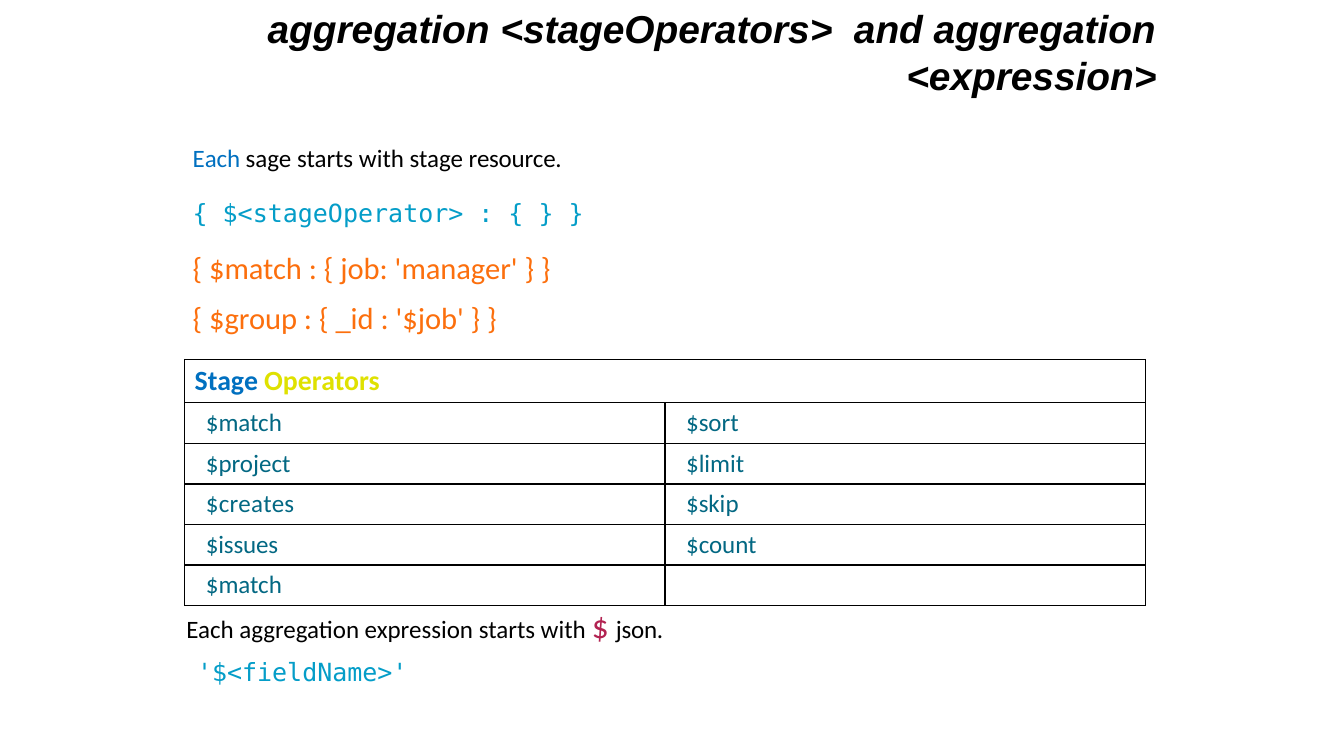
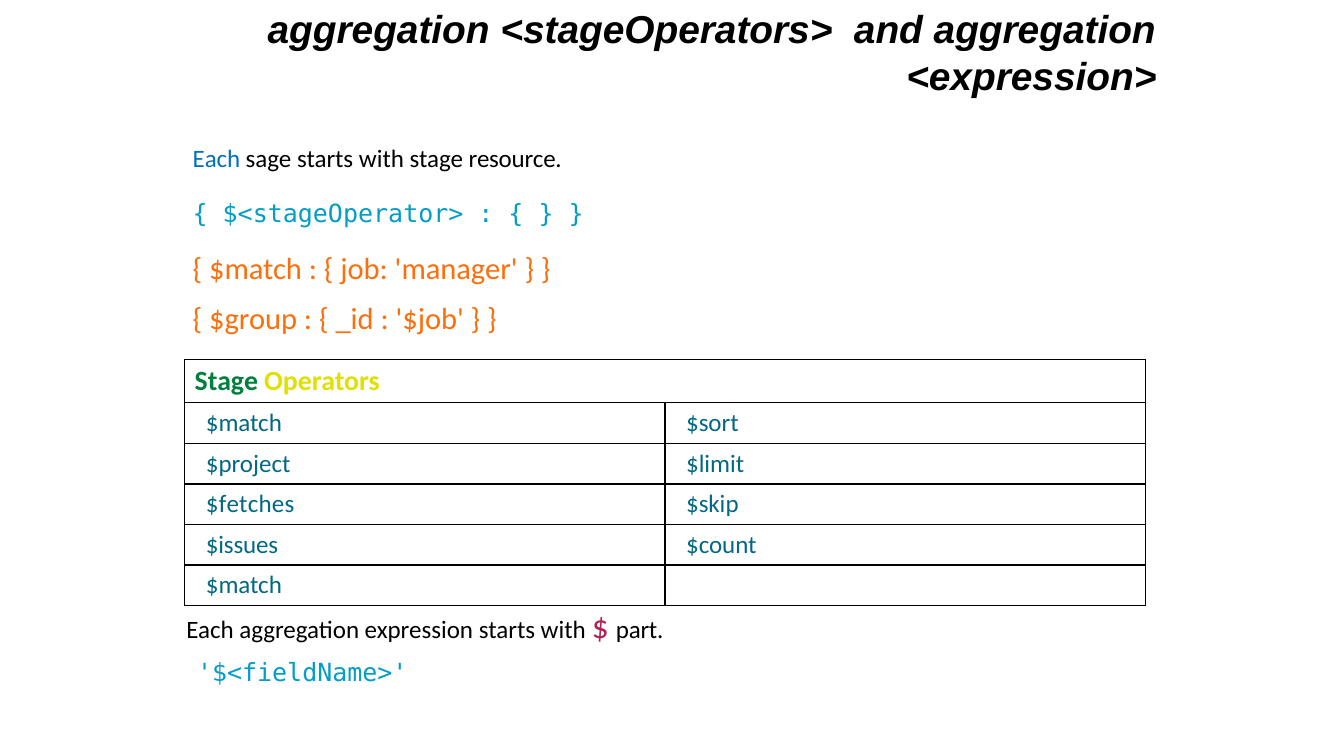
Stage at (226, 382) colour: blue -> green
$creates: $creates -> $fetches
json: json -> part
